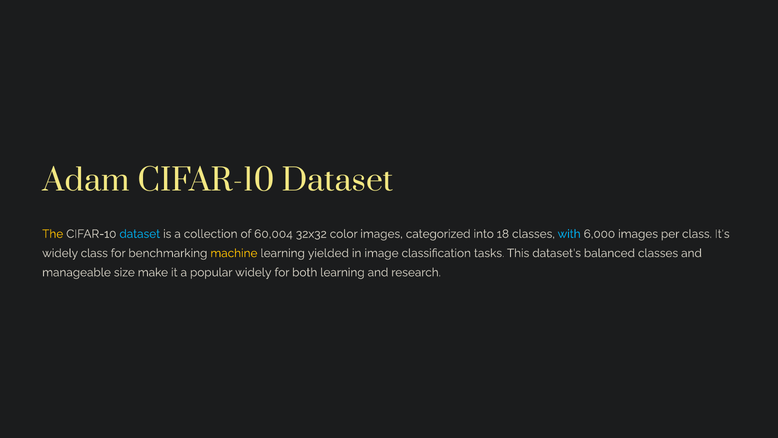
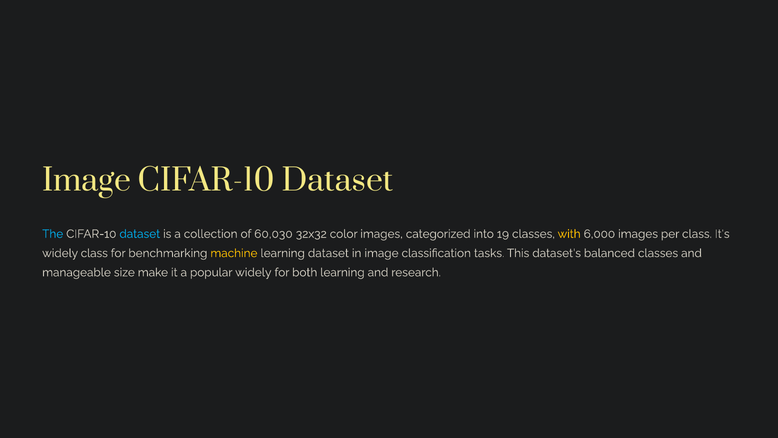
Adam at (86, 181): Adam -> Image
The colour: yellow -> light blue
60,004: 60,004 -> 60,030
18: 18 -> 19
with colour: light blue -> yellow
learning yielded: yielded -> dataset
